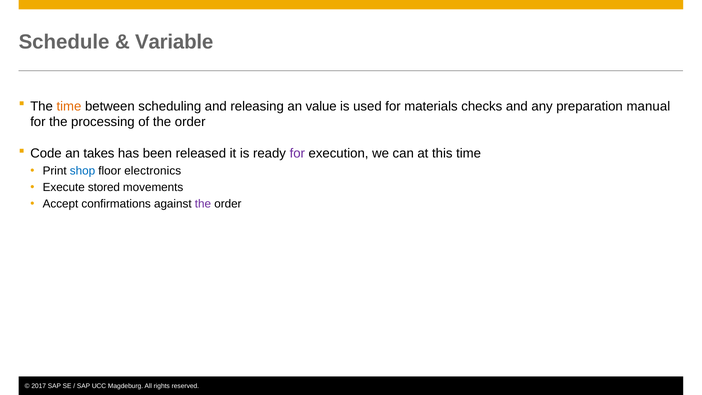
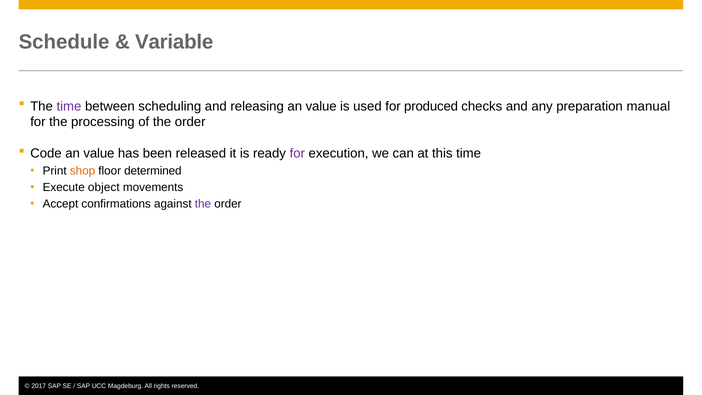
time at (69, 106) colour: orange -> purple
materials: materials -> produced
takes at (99, 154): takes -> value
shop colour: blue -> orange
electronics: electronics -> determined
stored: stored -> object
